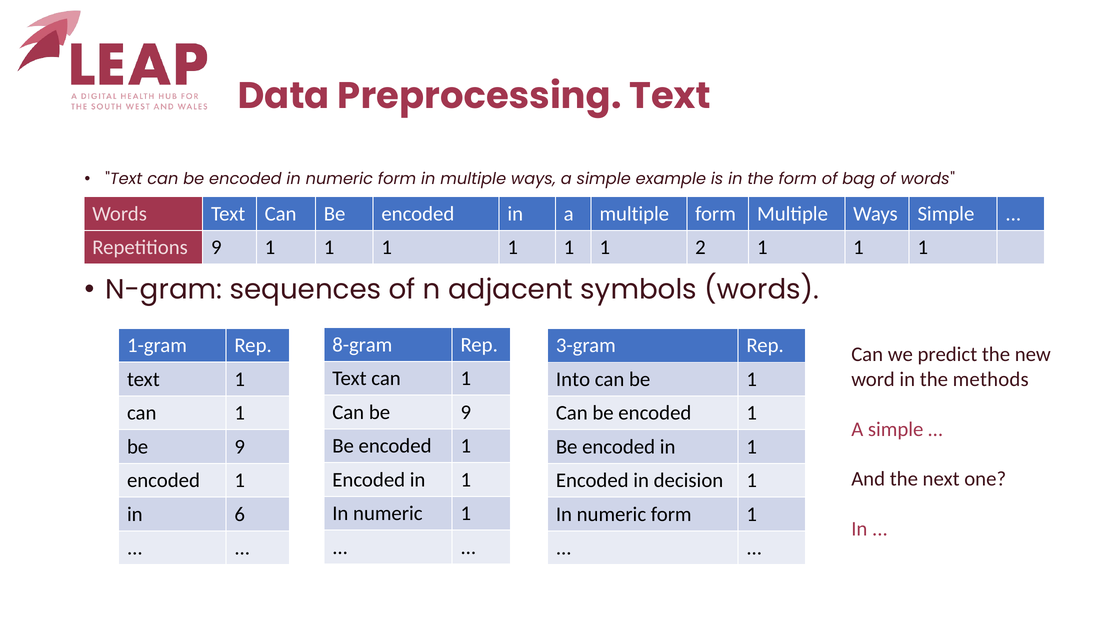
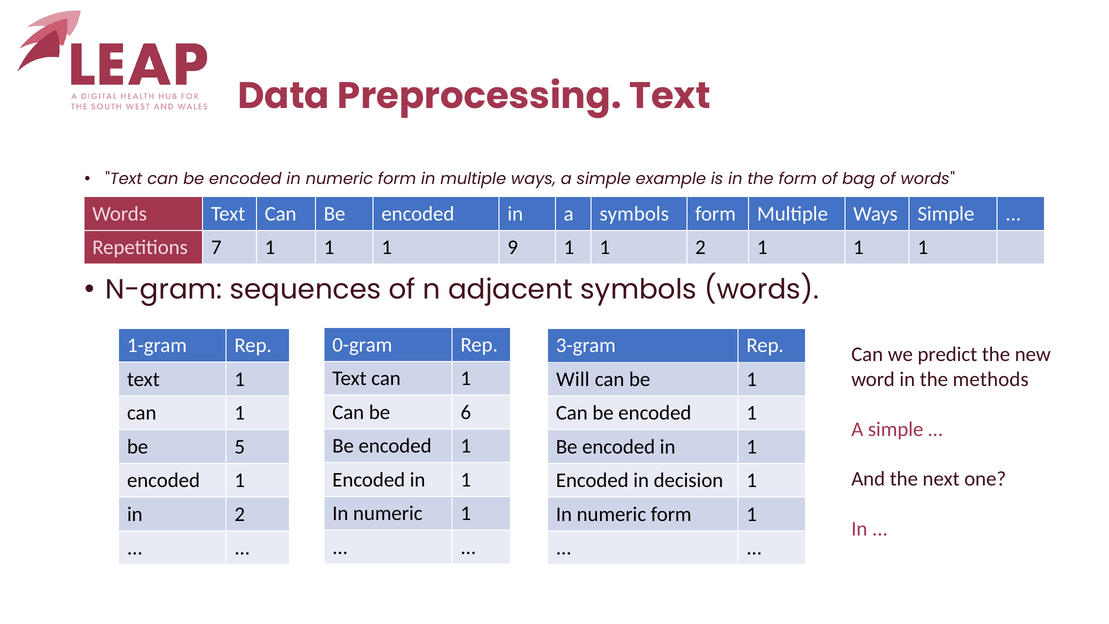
a multiple: multiple -> symbols
Repetitions 9: 9 -> 7
1 at (513, 248): 1 -> 9
8-gram: 8-gram -> 0-gram
Into: Into -> Will
Can be 9: 9 -> 6
9 at (240, 447): 9 -> 5
in 6: 6 -> 2
